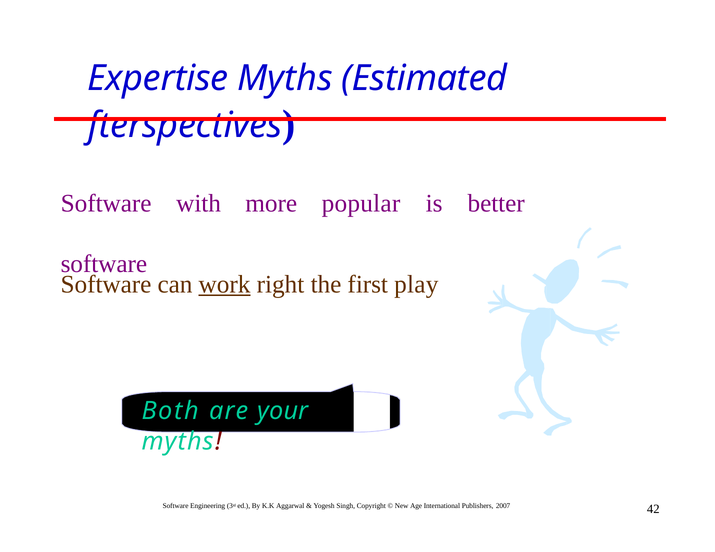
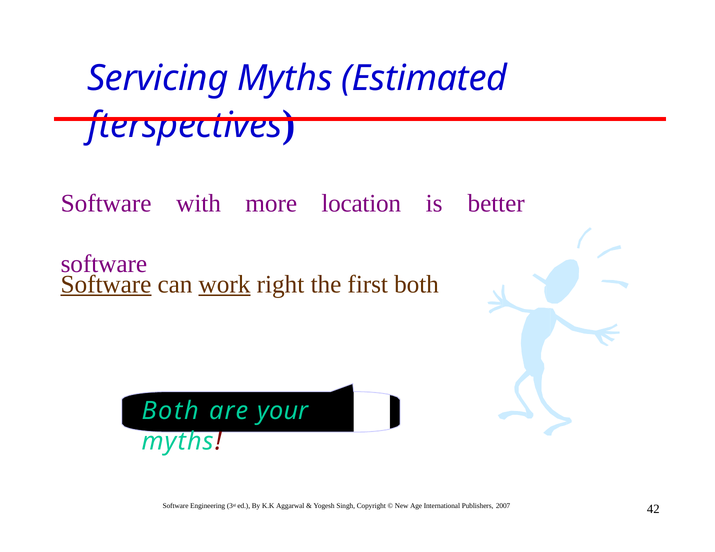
Expertise: Expertise -> Servicing
popular: popular -> location
Software at (106, 285) underline: none -> present
first play: play -> both
